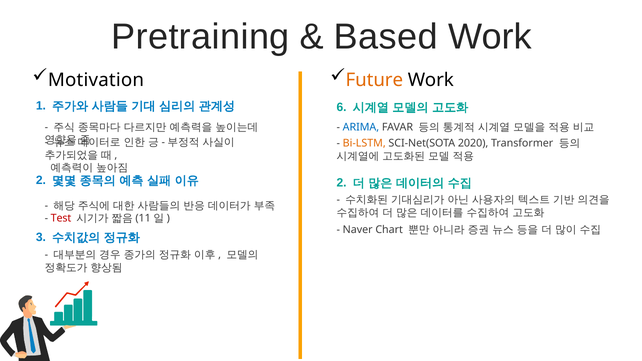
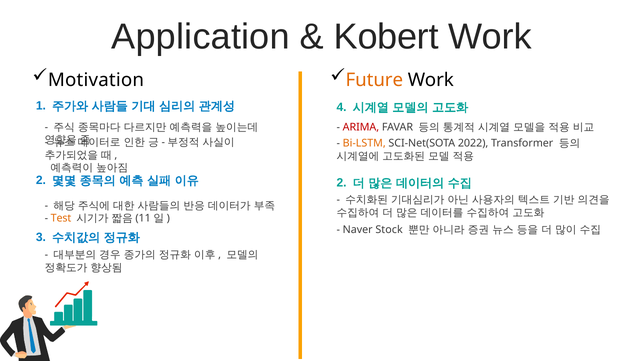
Pretraining: Pretraining -> Application
Based: Based -> Kobert
6: 6 -> 4
ARIMA colour: blue -> red
2020: 2020 -> 2022
Test colour: red -> orange
Chart: Chart -> Stock
